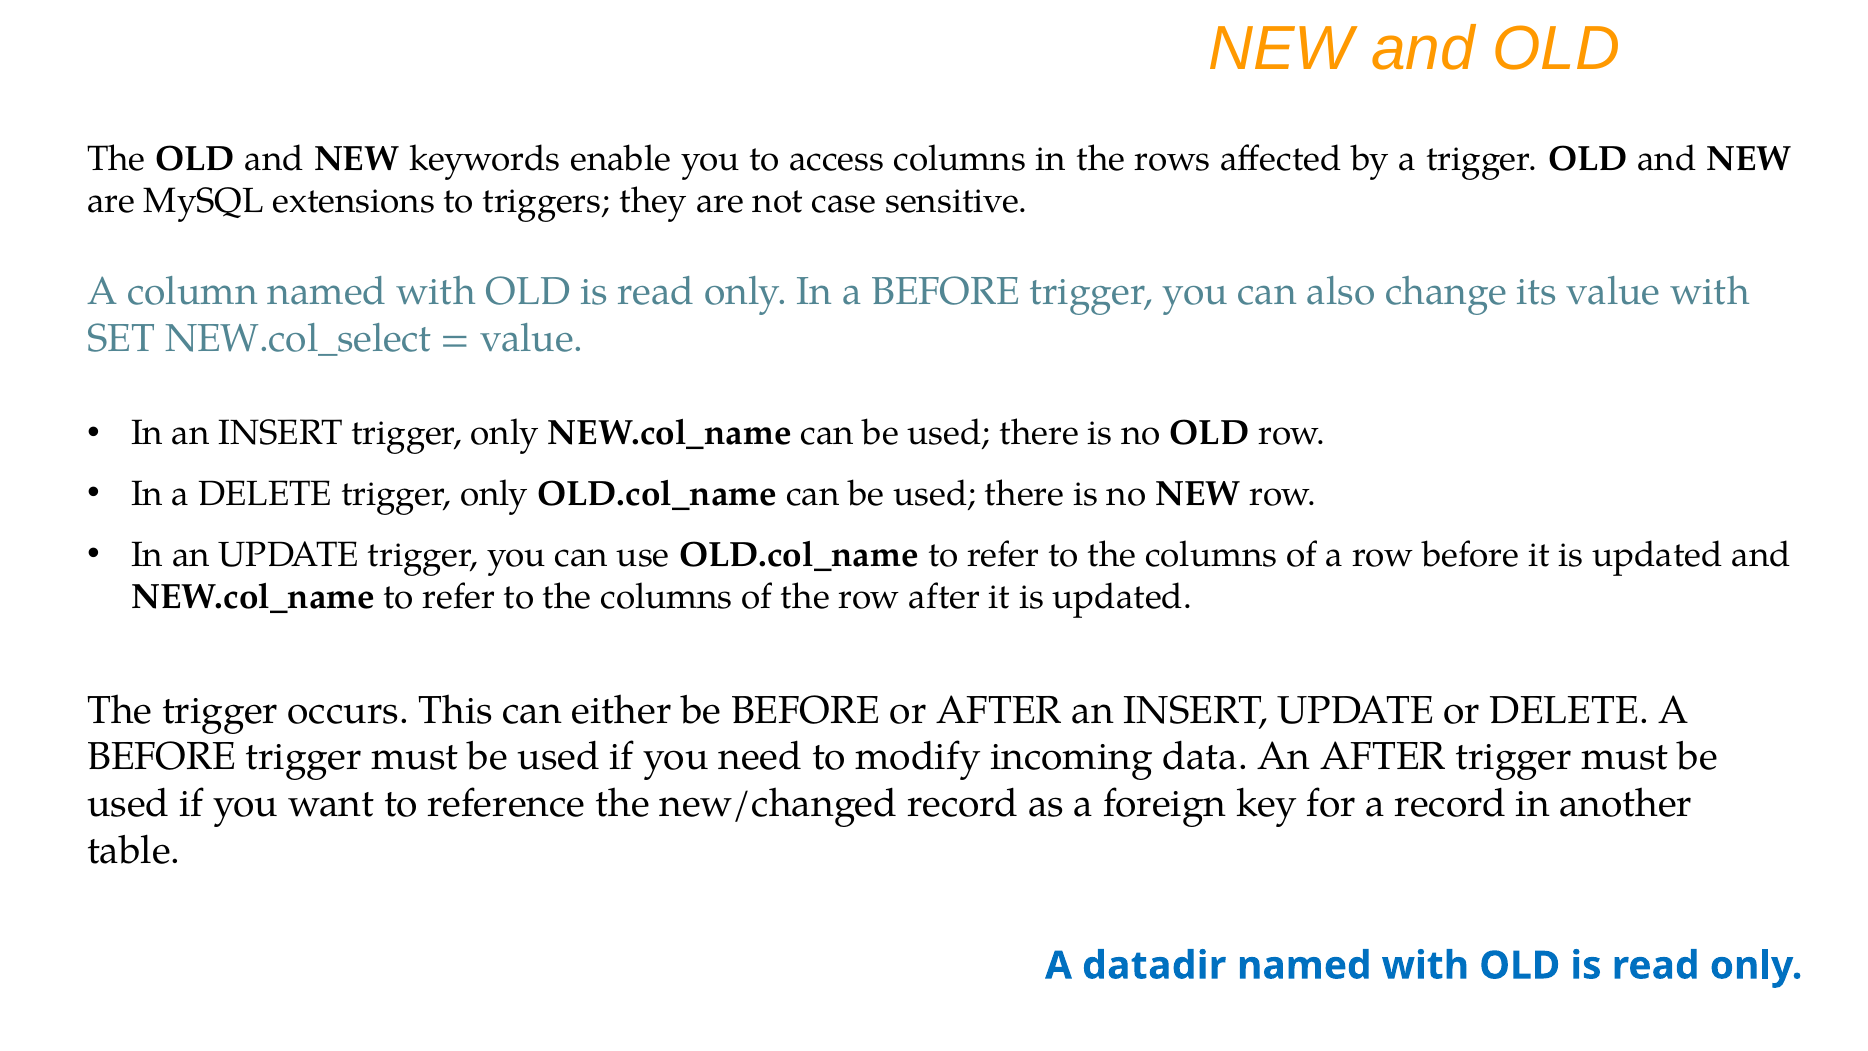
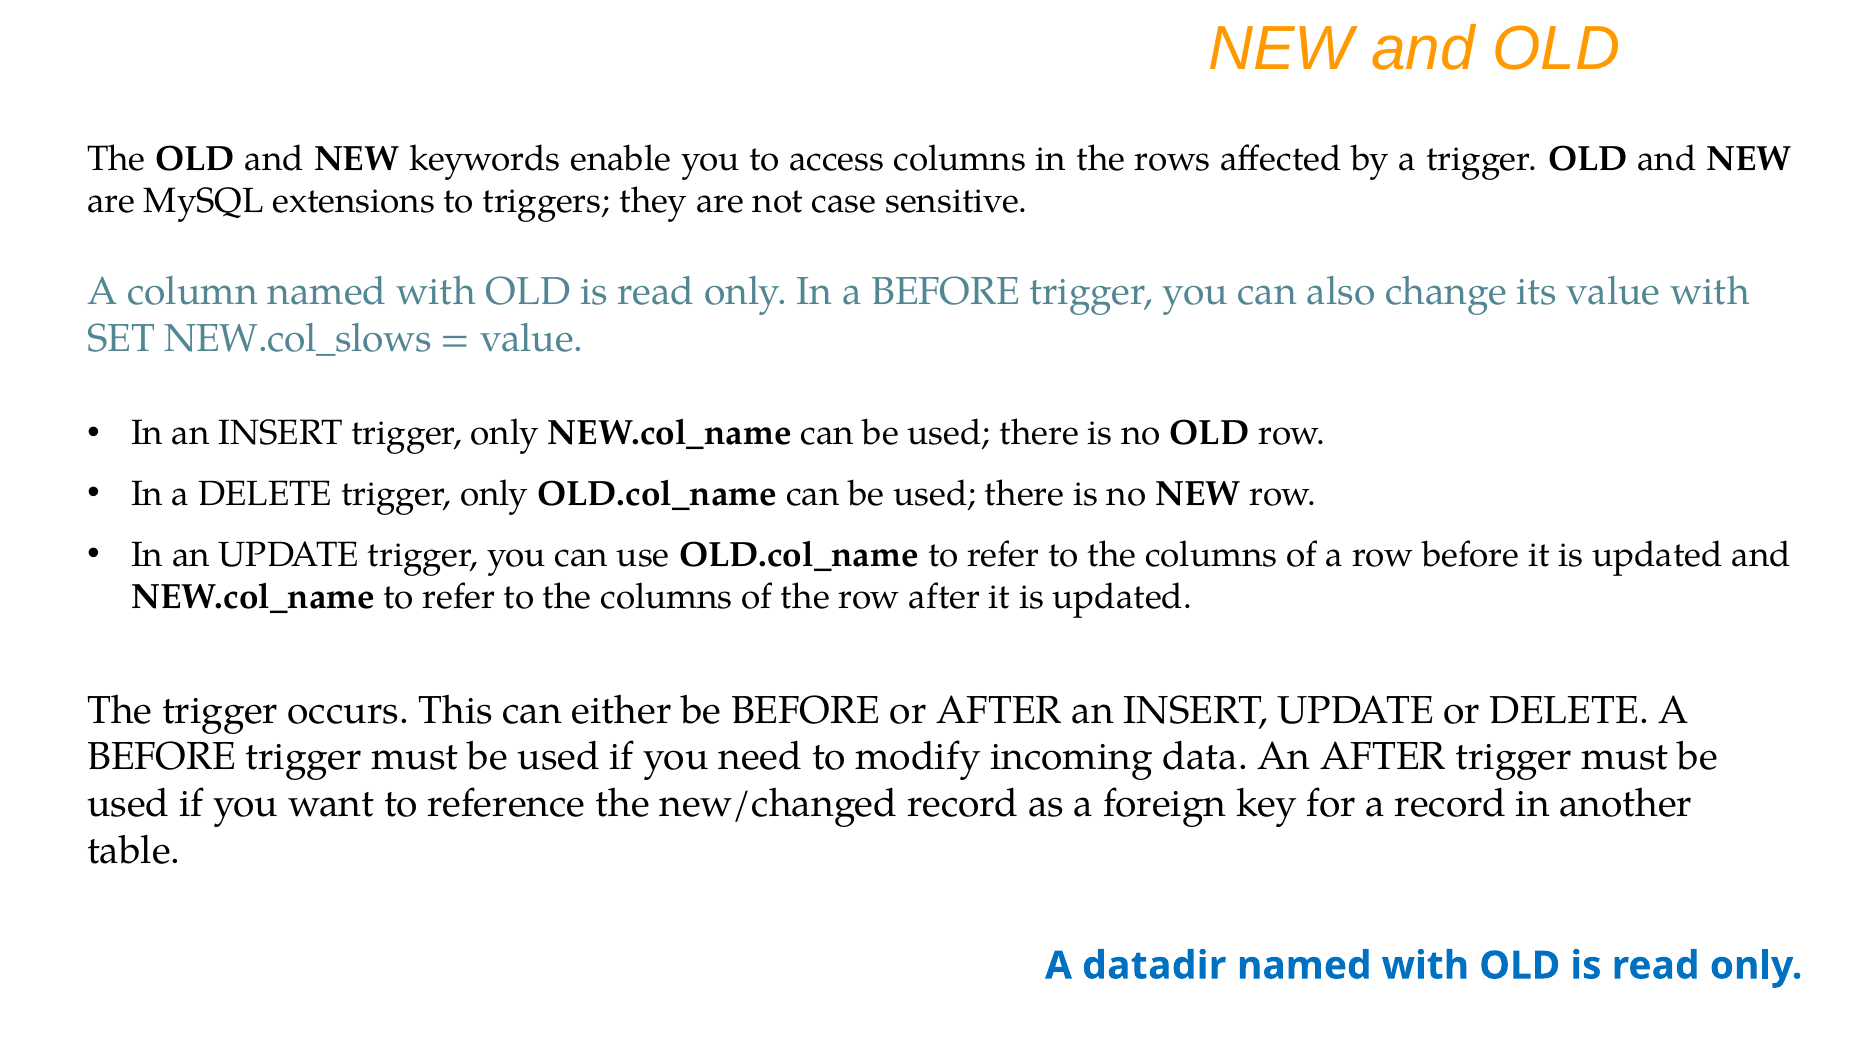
NEW.col_select: NEW.col_select -> NEW.col_slows
